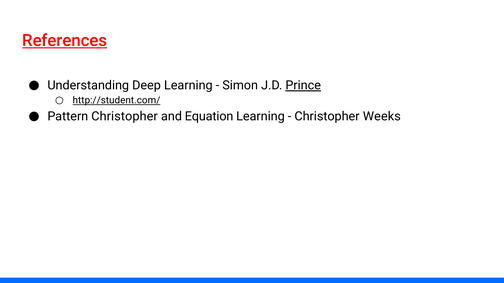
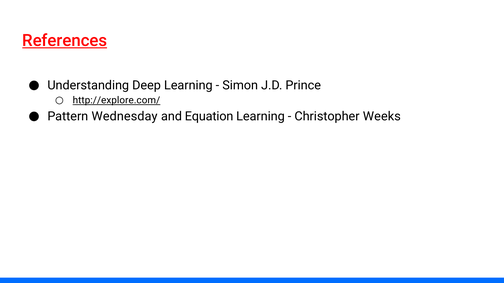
Prince underline: present -> none
http://student.com/: http://student.com/ -> http://explore.com/
Pattern Christopher: Christopher -> Wednesday
